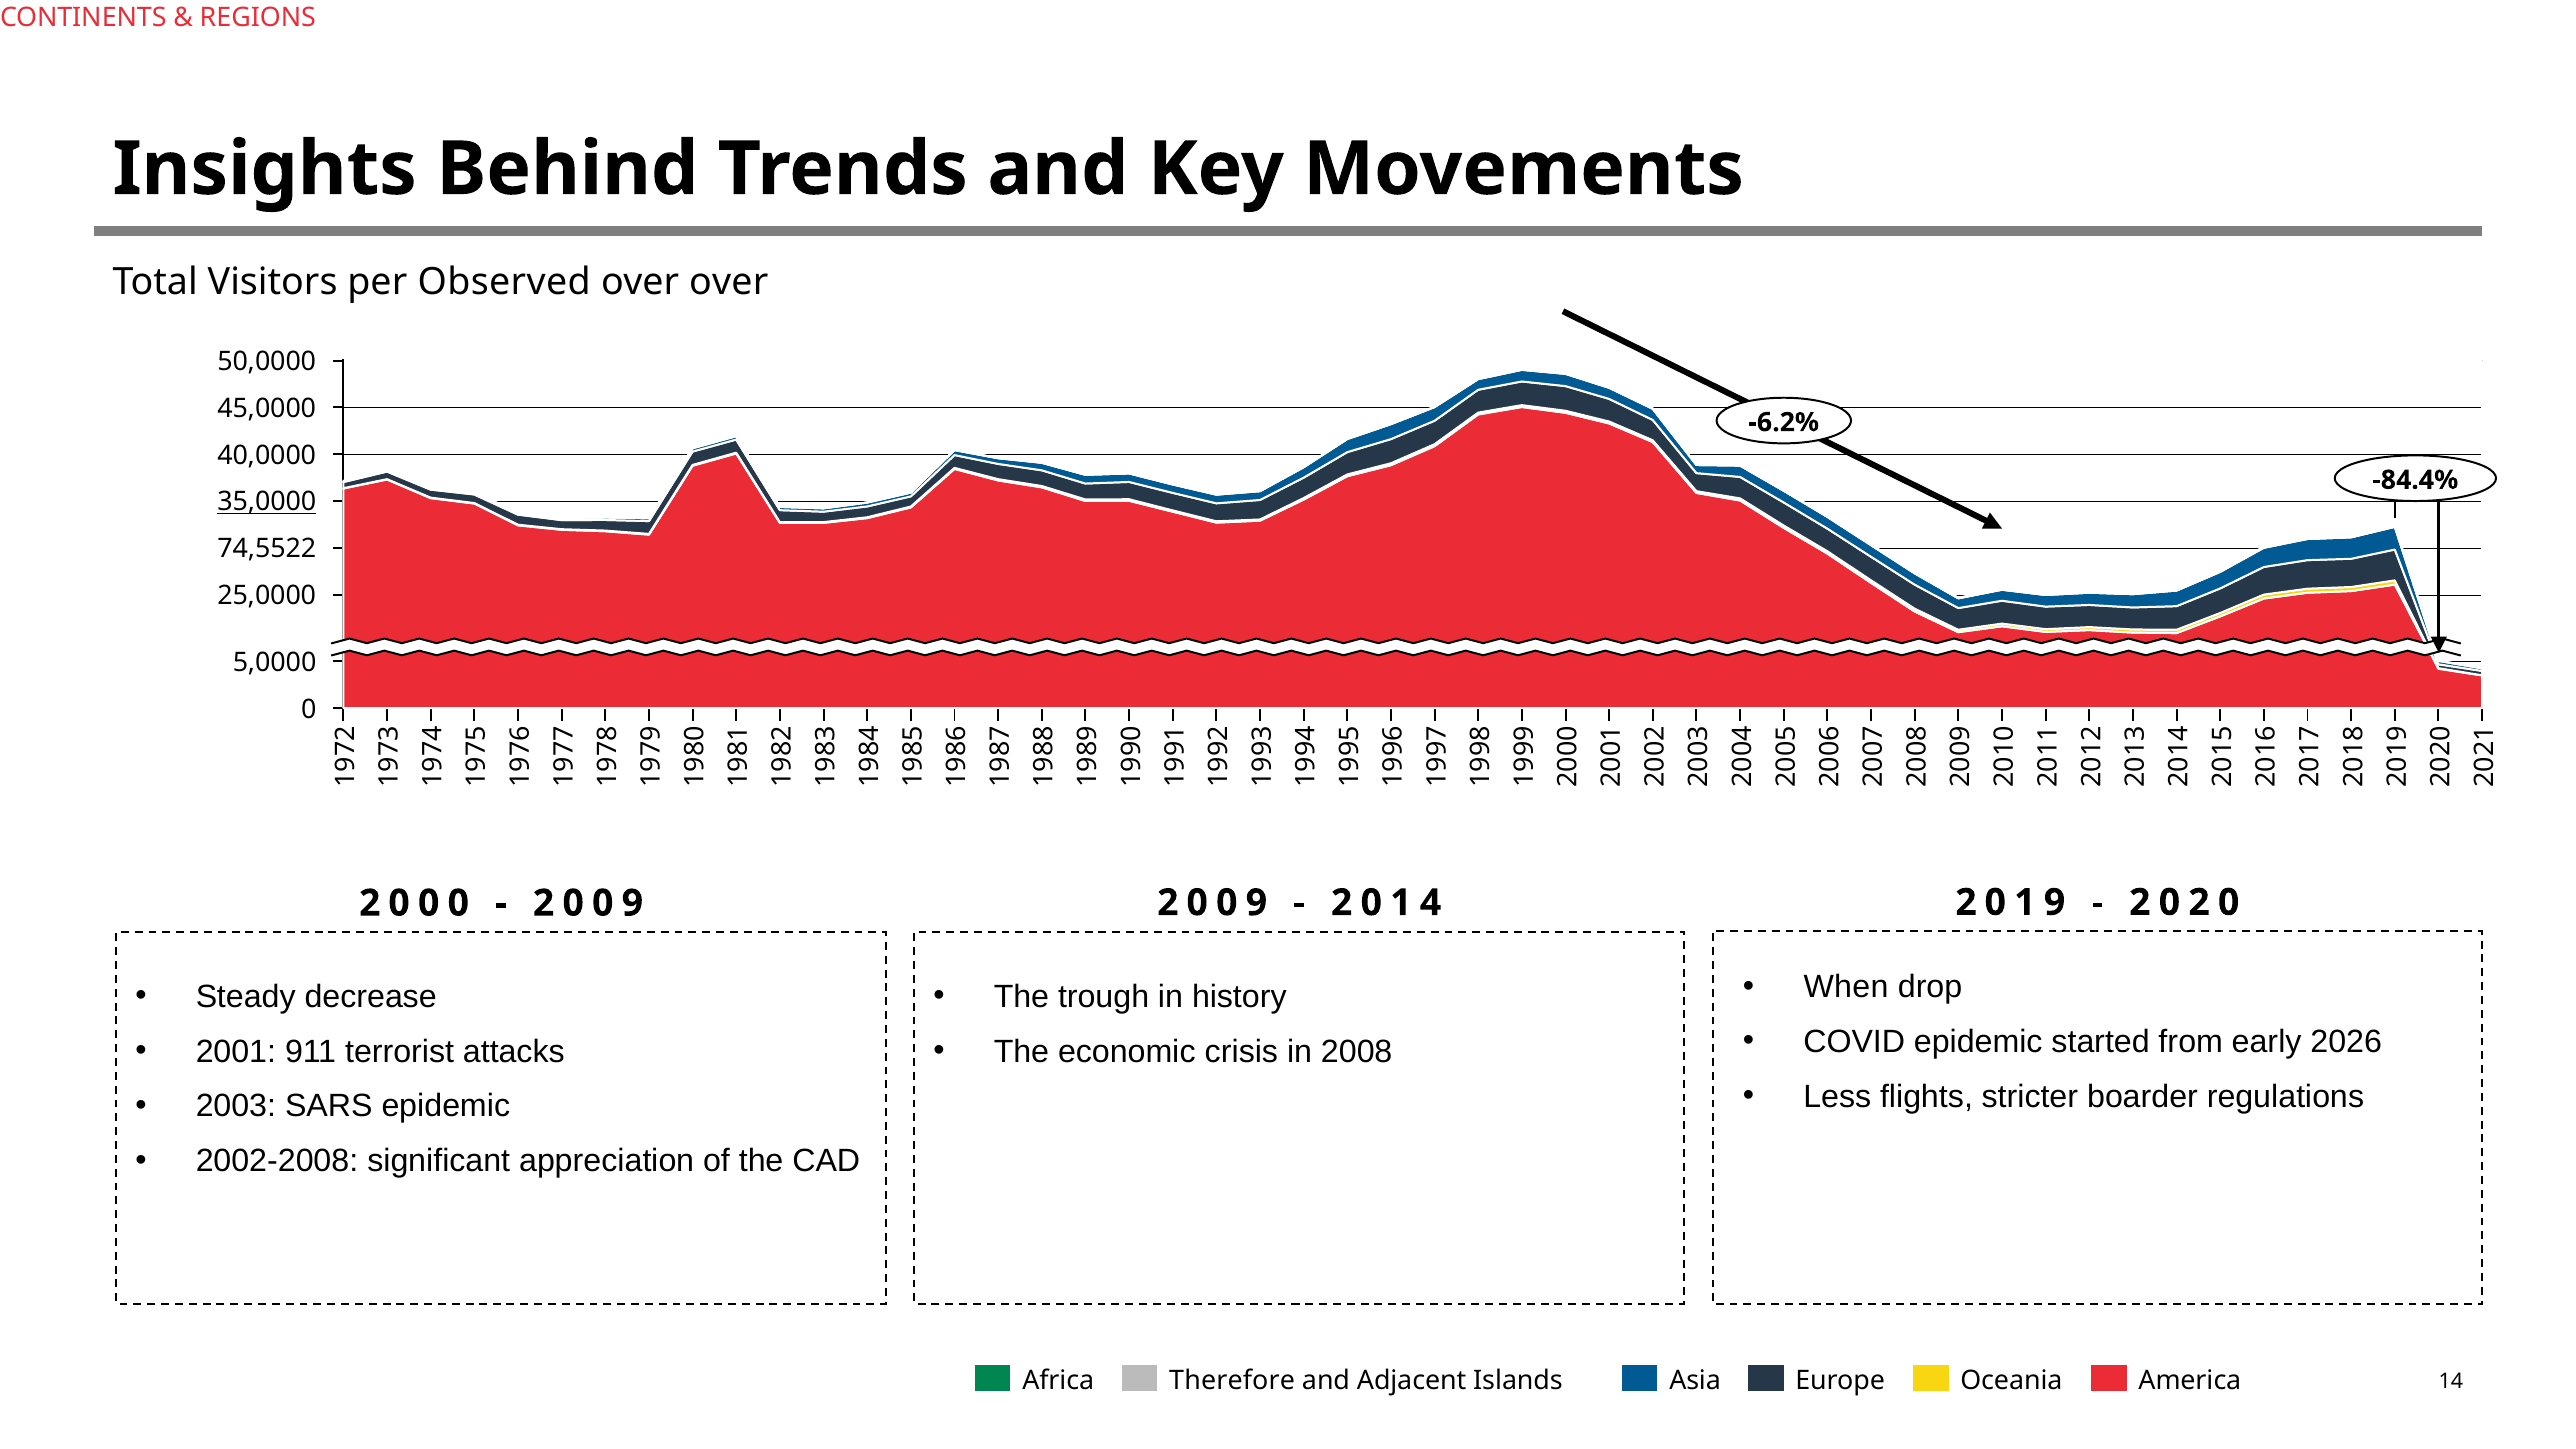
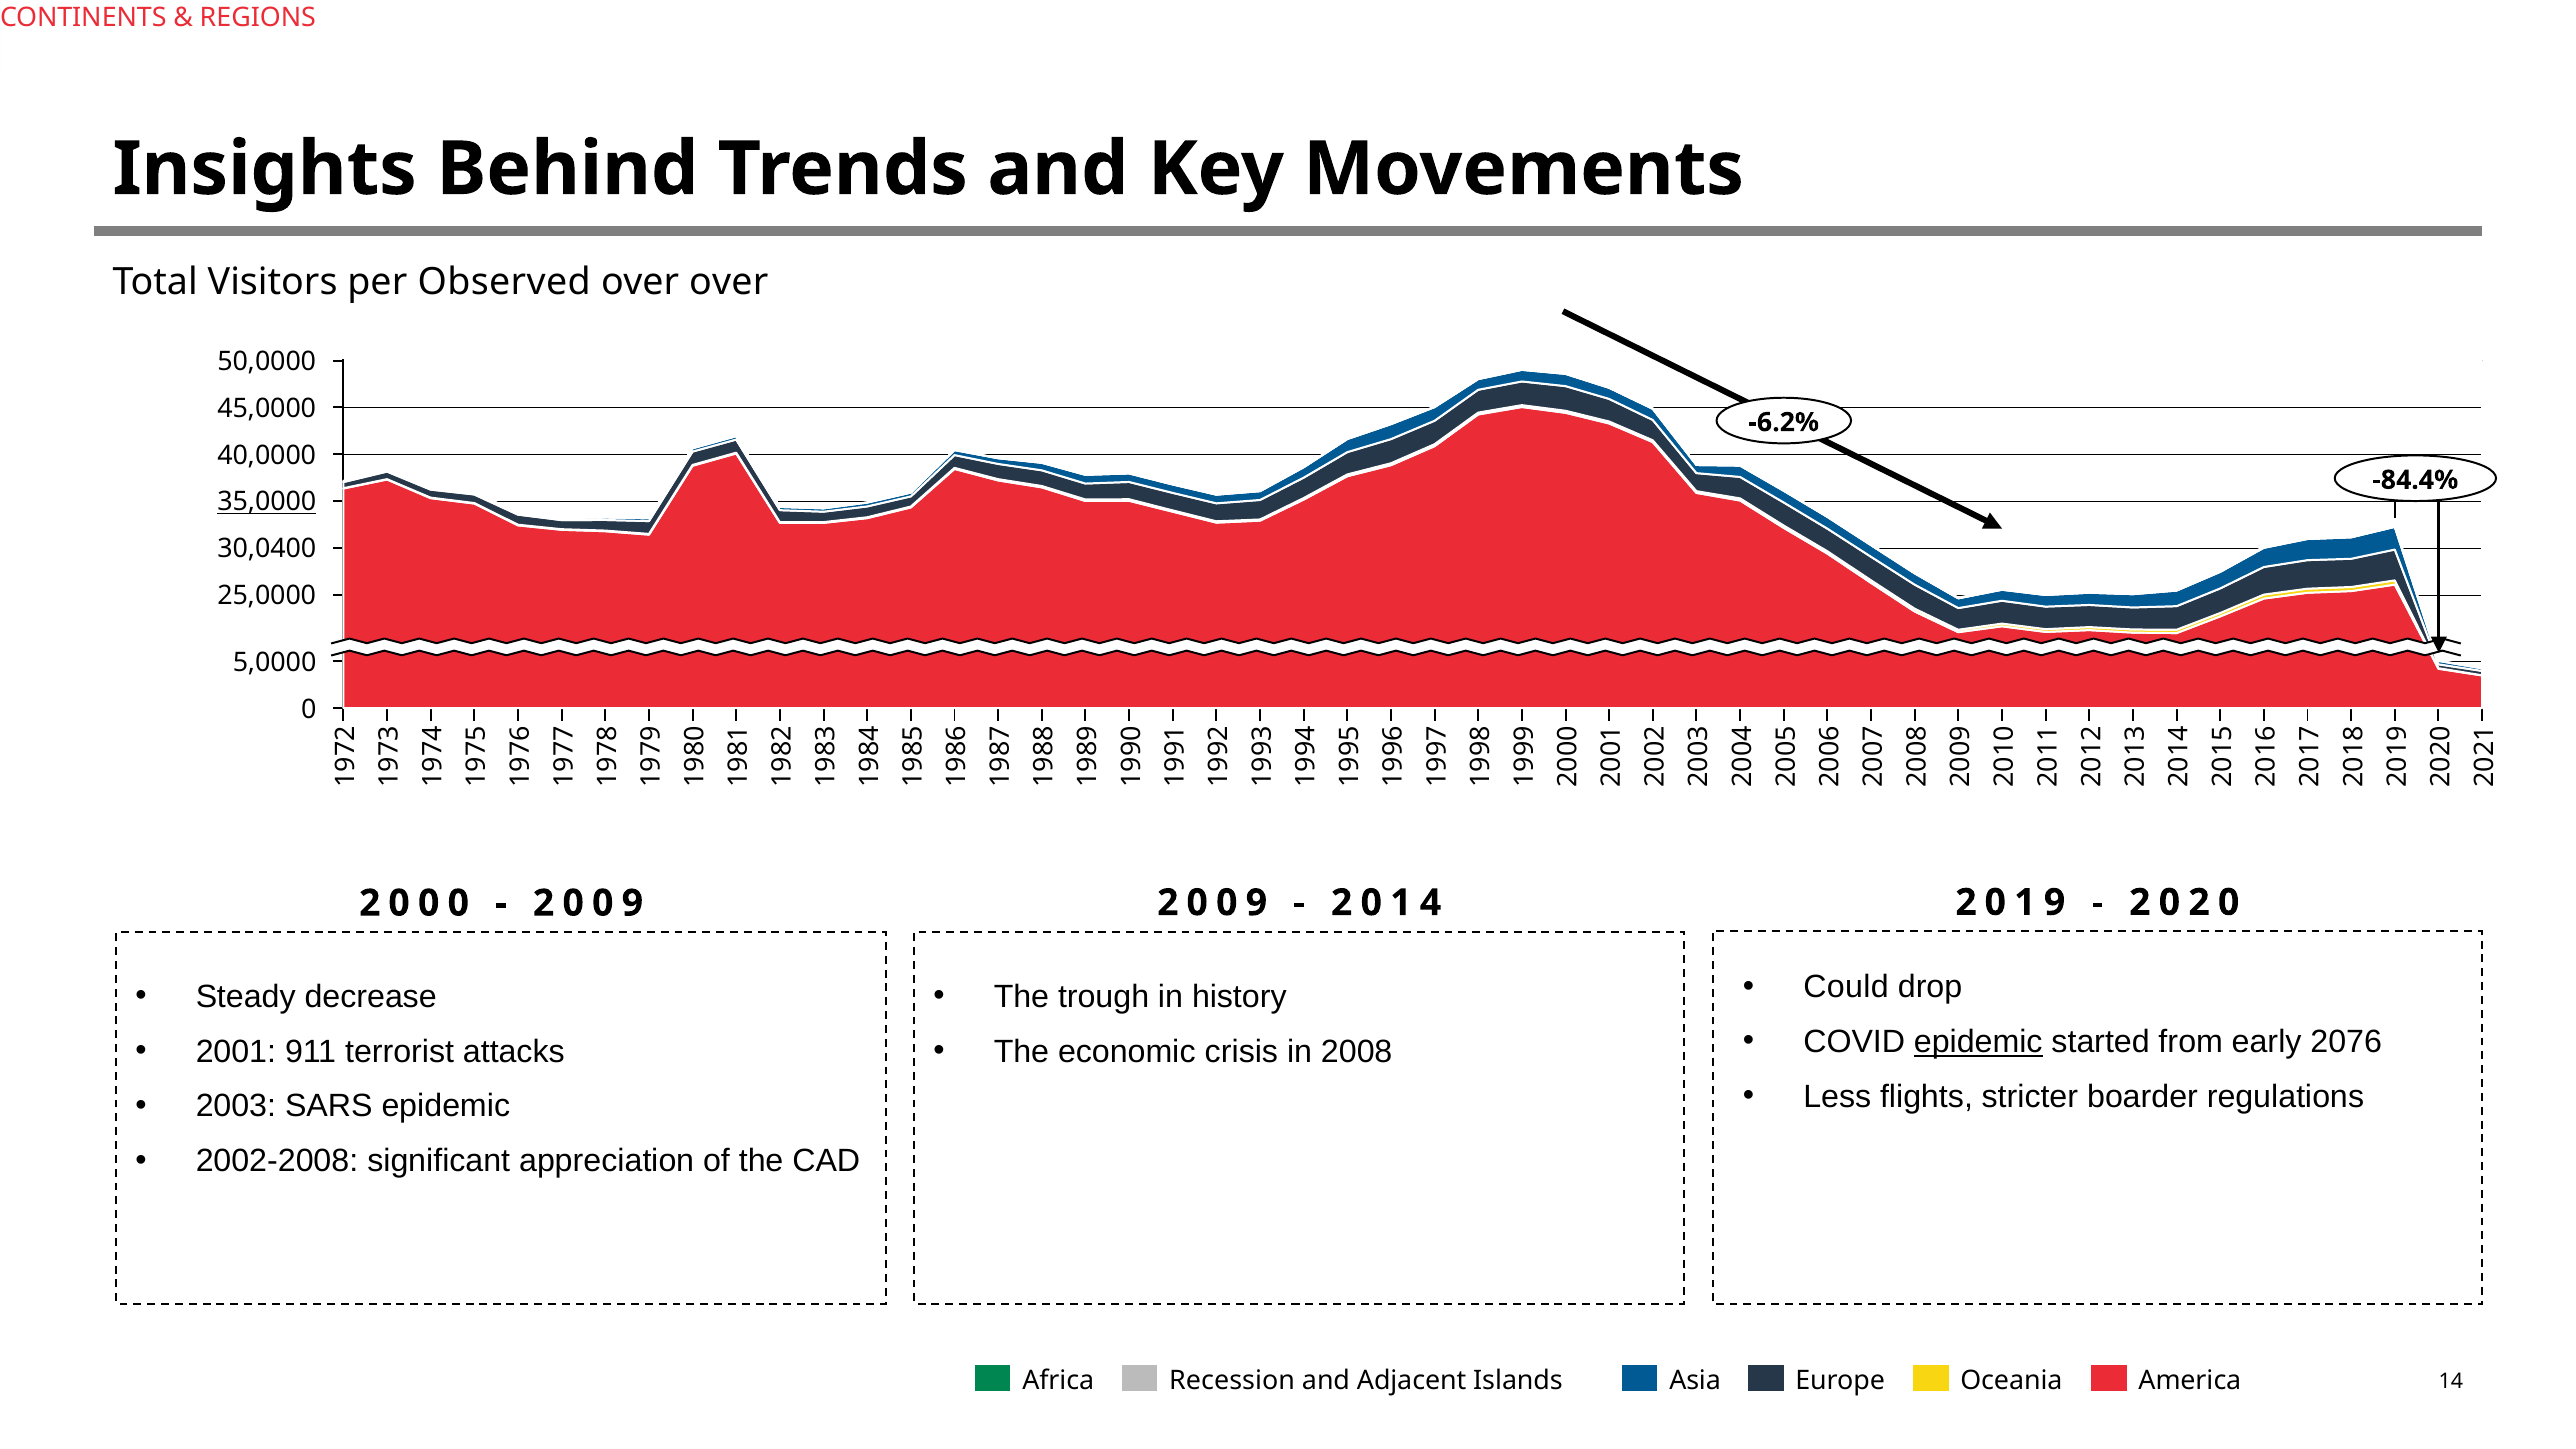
74,5522: 74,5522 -> 30,0400
When: When -> Could
epidemic at (1978, 1042) underline: none -> present
2026: 2026 -> 2076
Therefore: Therefore -> Recession
